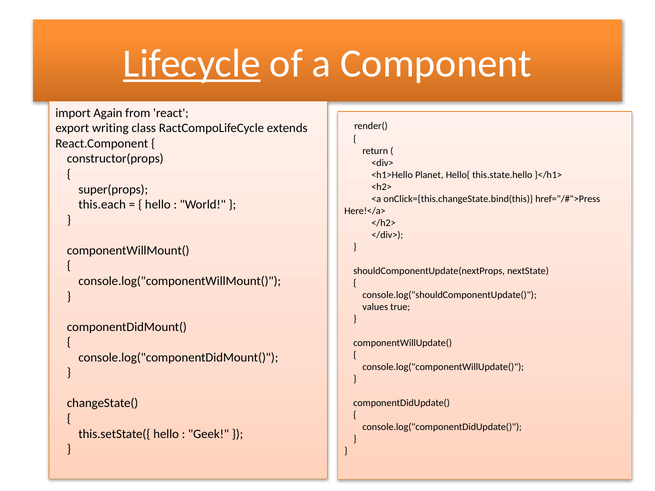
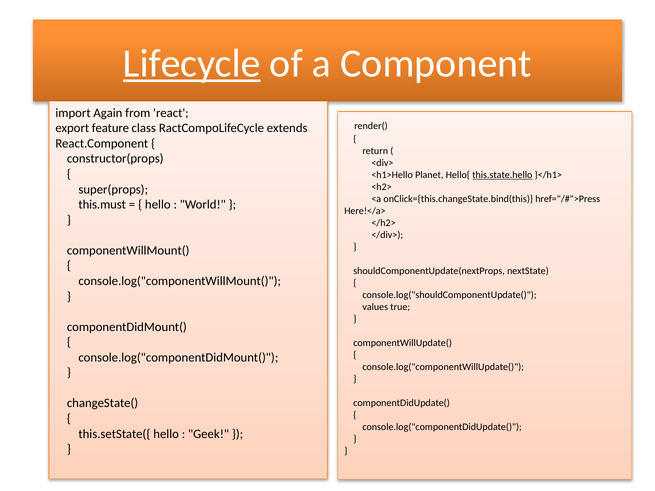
writing: writing -> feature
this.state.hello underline: none -> present
this.each: this.each -> this.must
